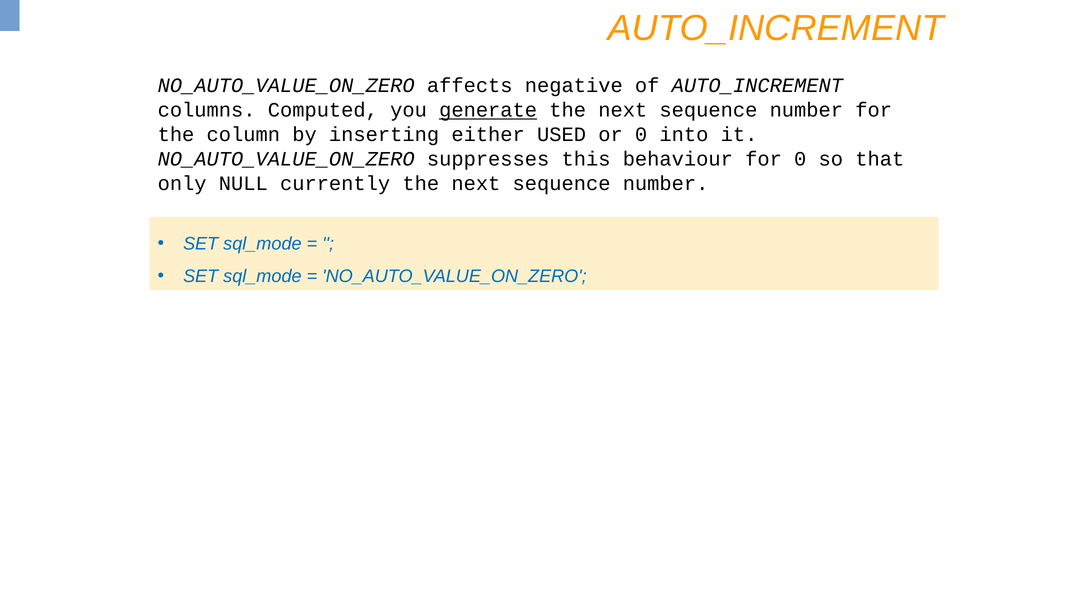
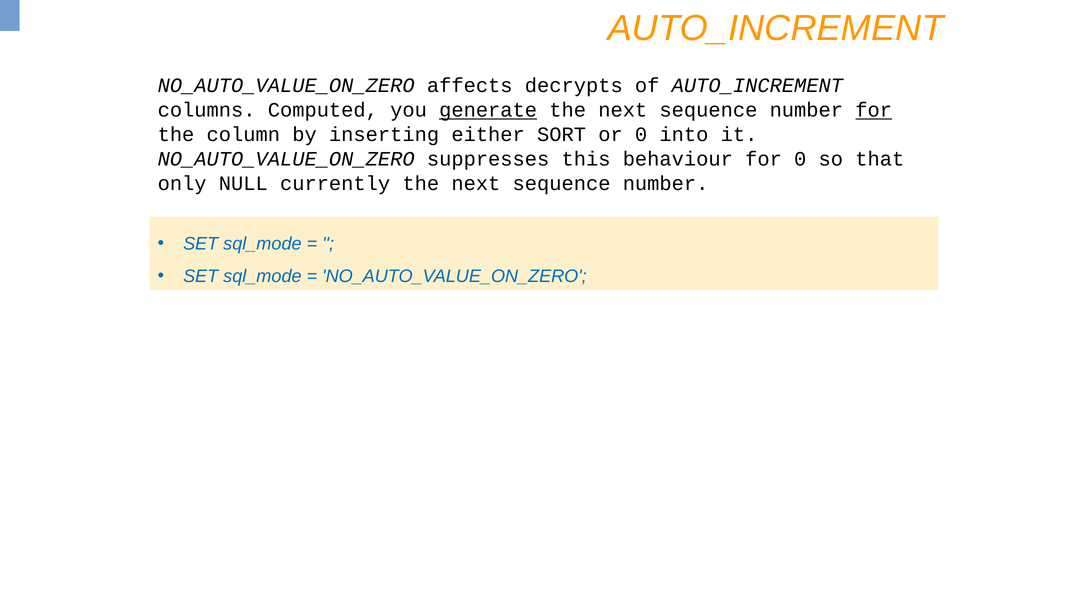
negative: negative -> decrypts
for at (874, 110) underline: none -> present
USED: USED -> SORT
